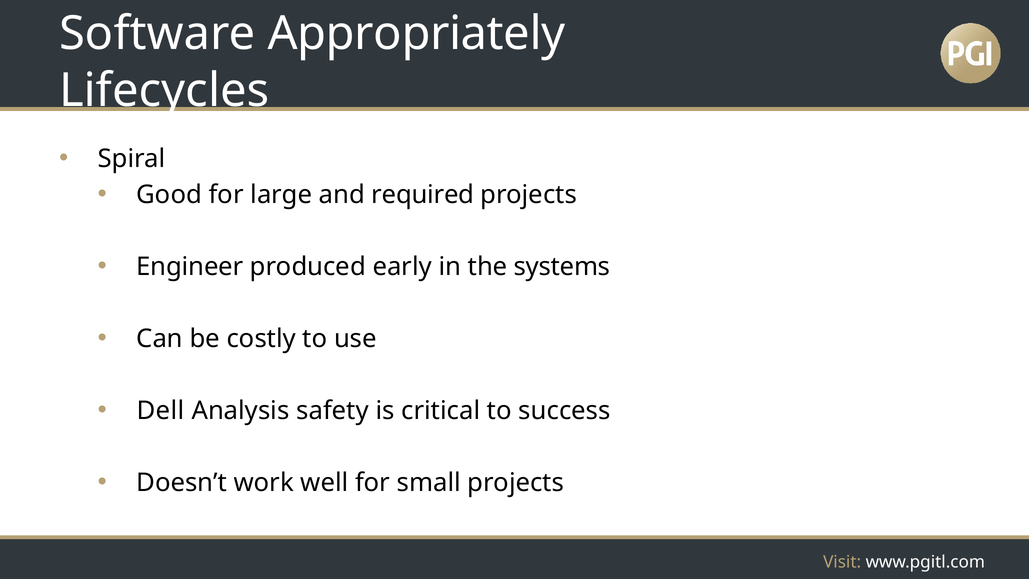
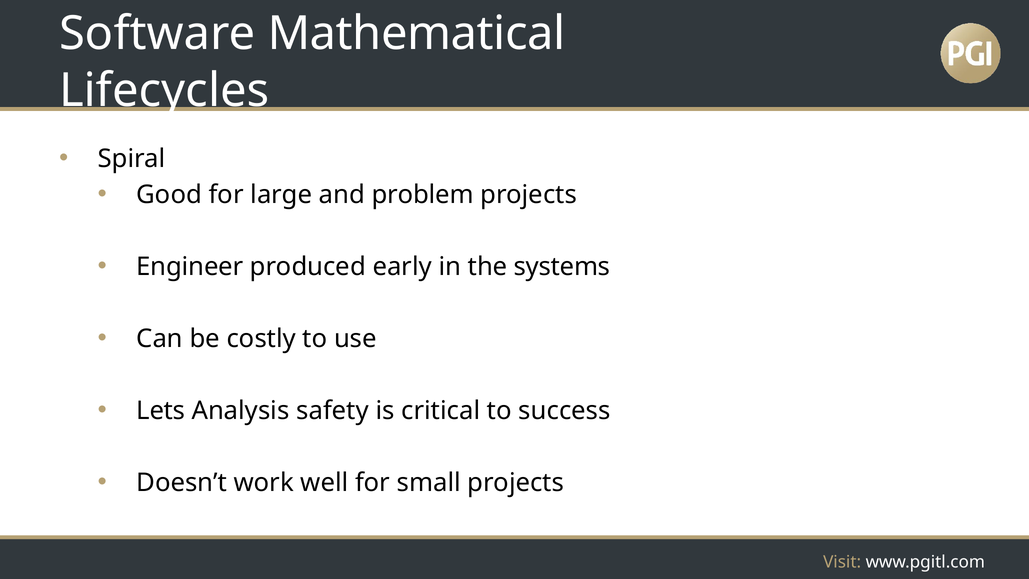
Appropriately: Appropriately -> Mathematical
required: required -> problem
Dell: Dell -> Lets
